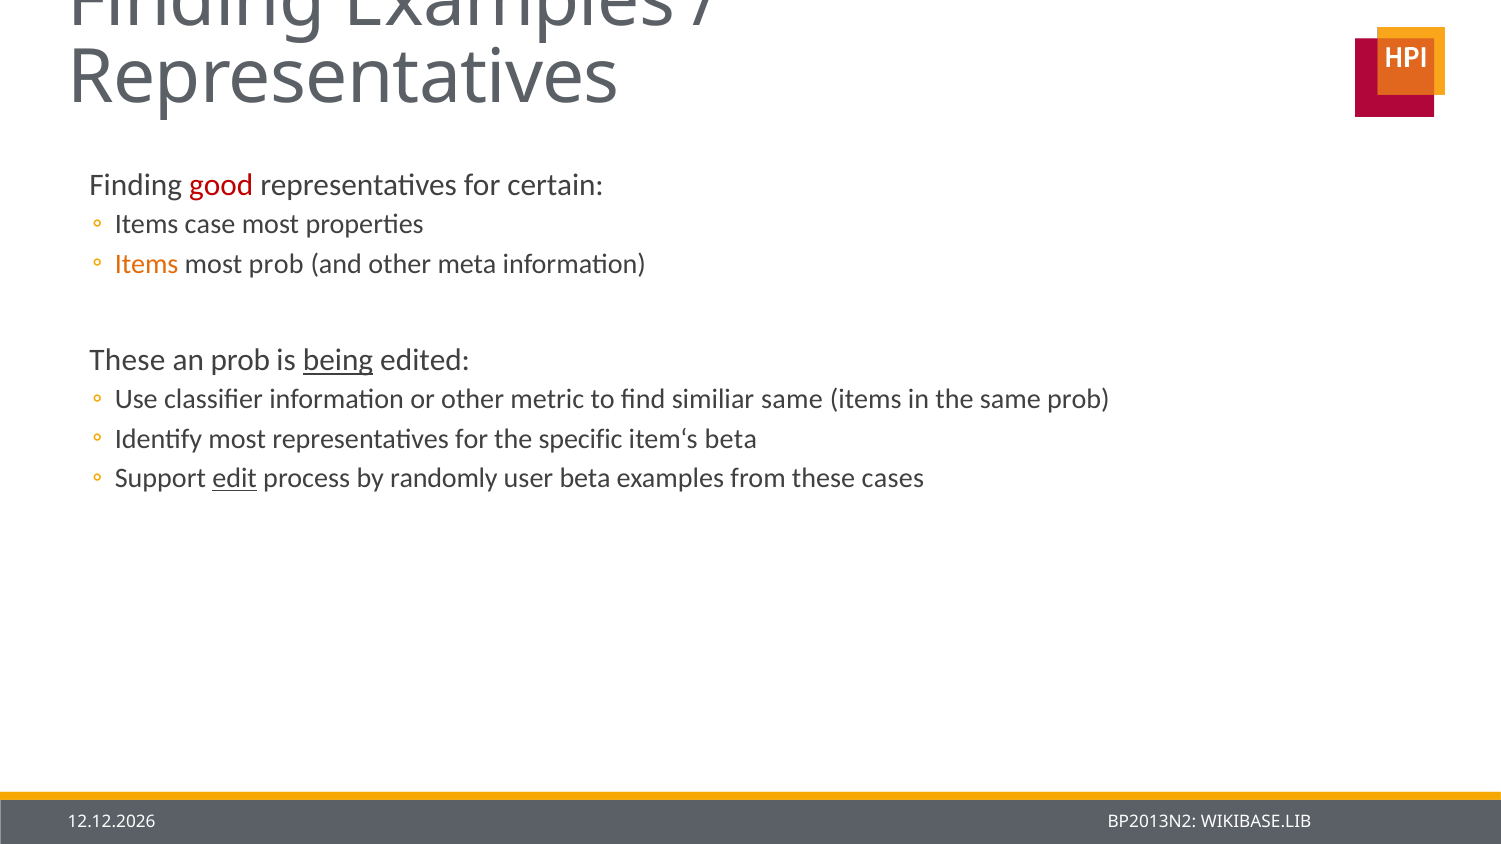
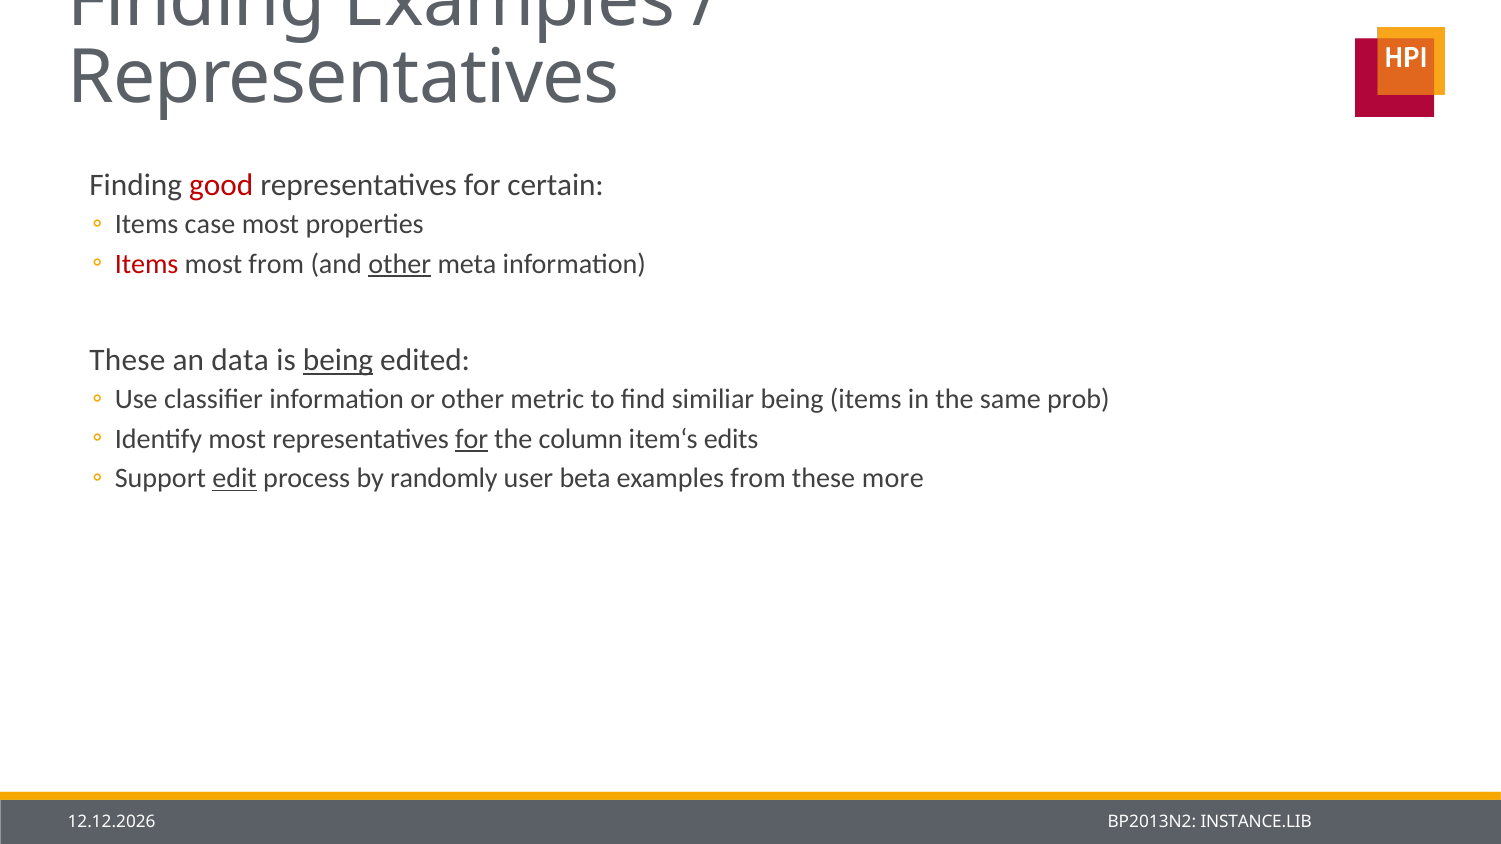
Items at (147, 264) colour: orange -> red
most prob: prob -> from
other at (400, 264) underline: none -> present
an prob: prob -> data
similiar same: same -> being
for at (472, 439) underline: none -> present
specific: specific -> column
item‘s beta: beta -> edits
cases: cases -> more
WIKIBASE.LIB: WIKIBASE.LIB -> INSTANCE.LIB
